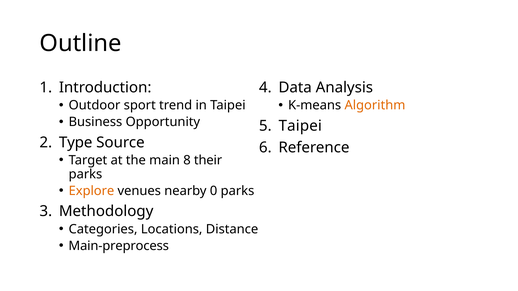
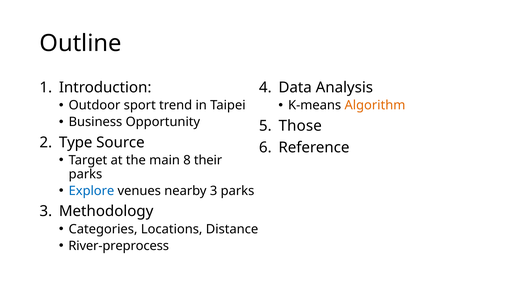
Taipei at (300, 126): Taipei -> Those
Explore colour: orange -> blue
nearby 0: 0 -> 3
Main-preprocess: Main-preprocess -> River-preprocess
